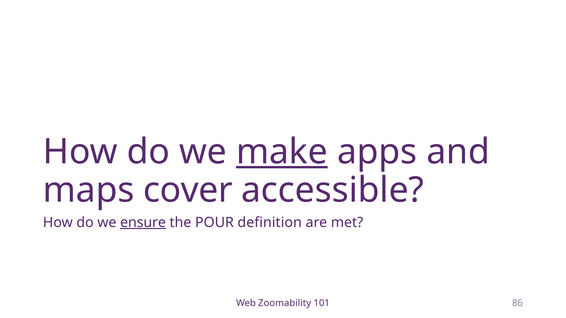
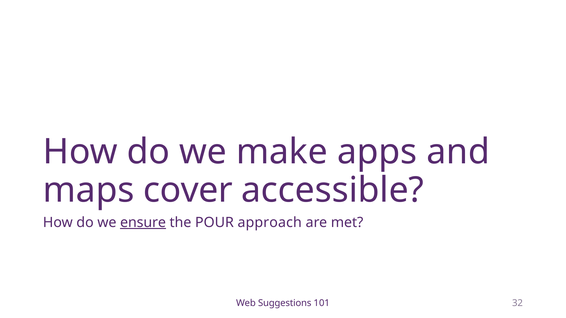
make underline: present -> none
definition: definition -> approach
Zoomability: Zoomability -> Suggestions
86: 86 -> 32
